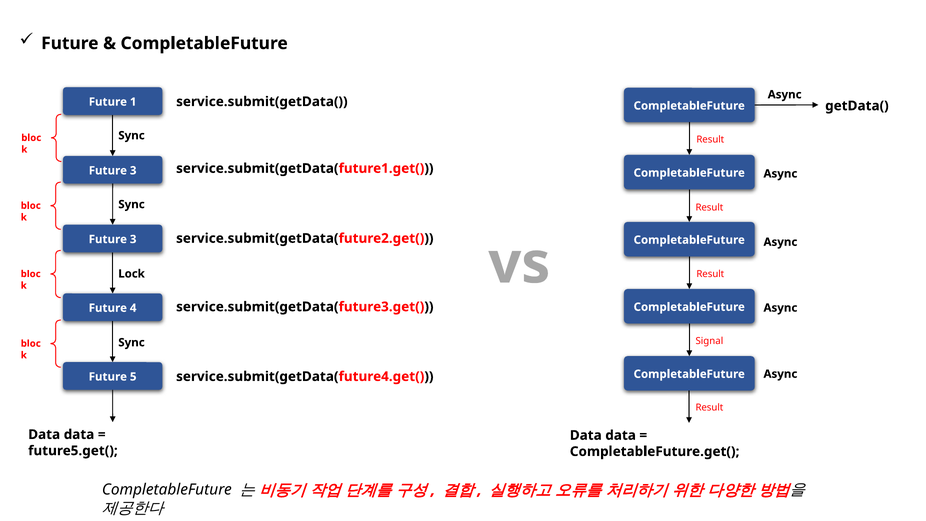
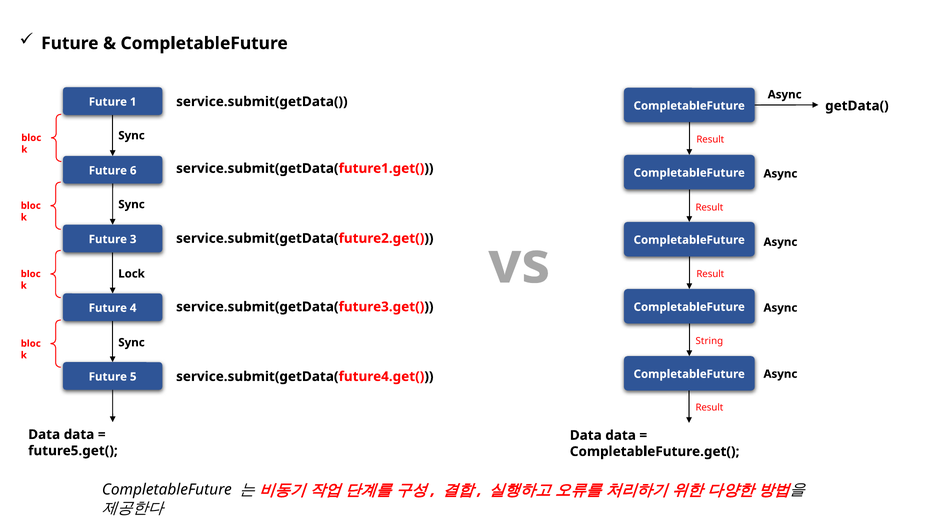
3 at (133, 171): 3 -> 6
Signal: Signal -> String
